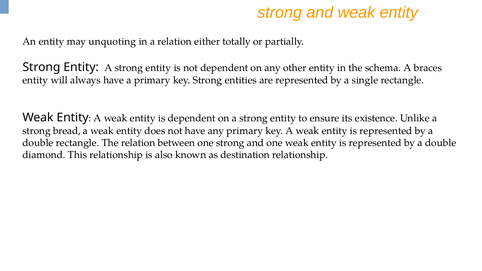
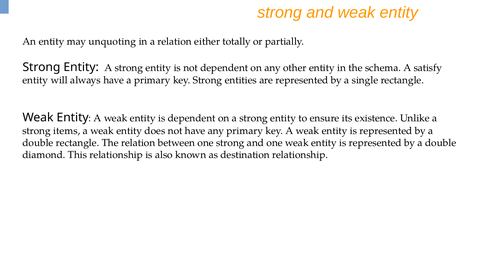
braces: braces -> satisfy
bread: bread -> items
